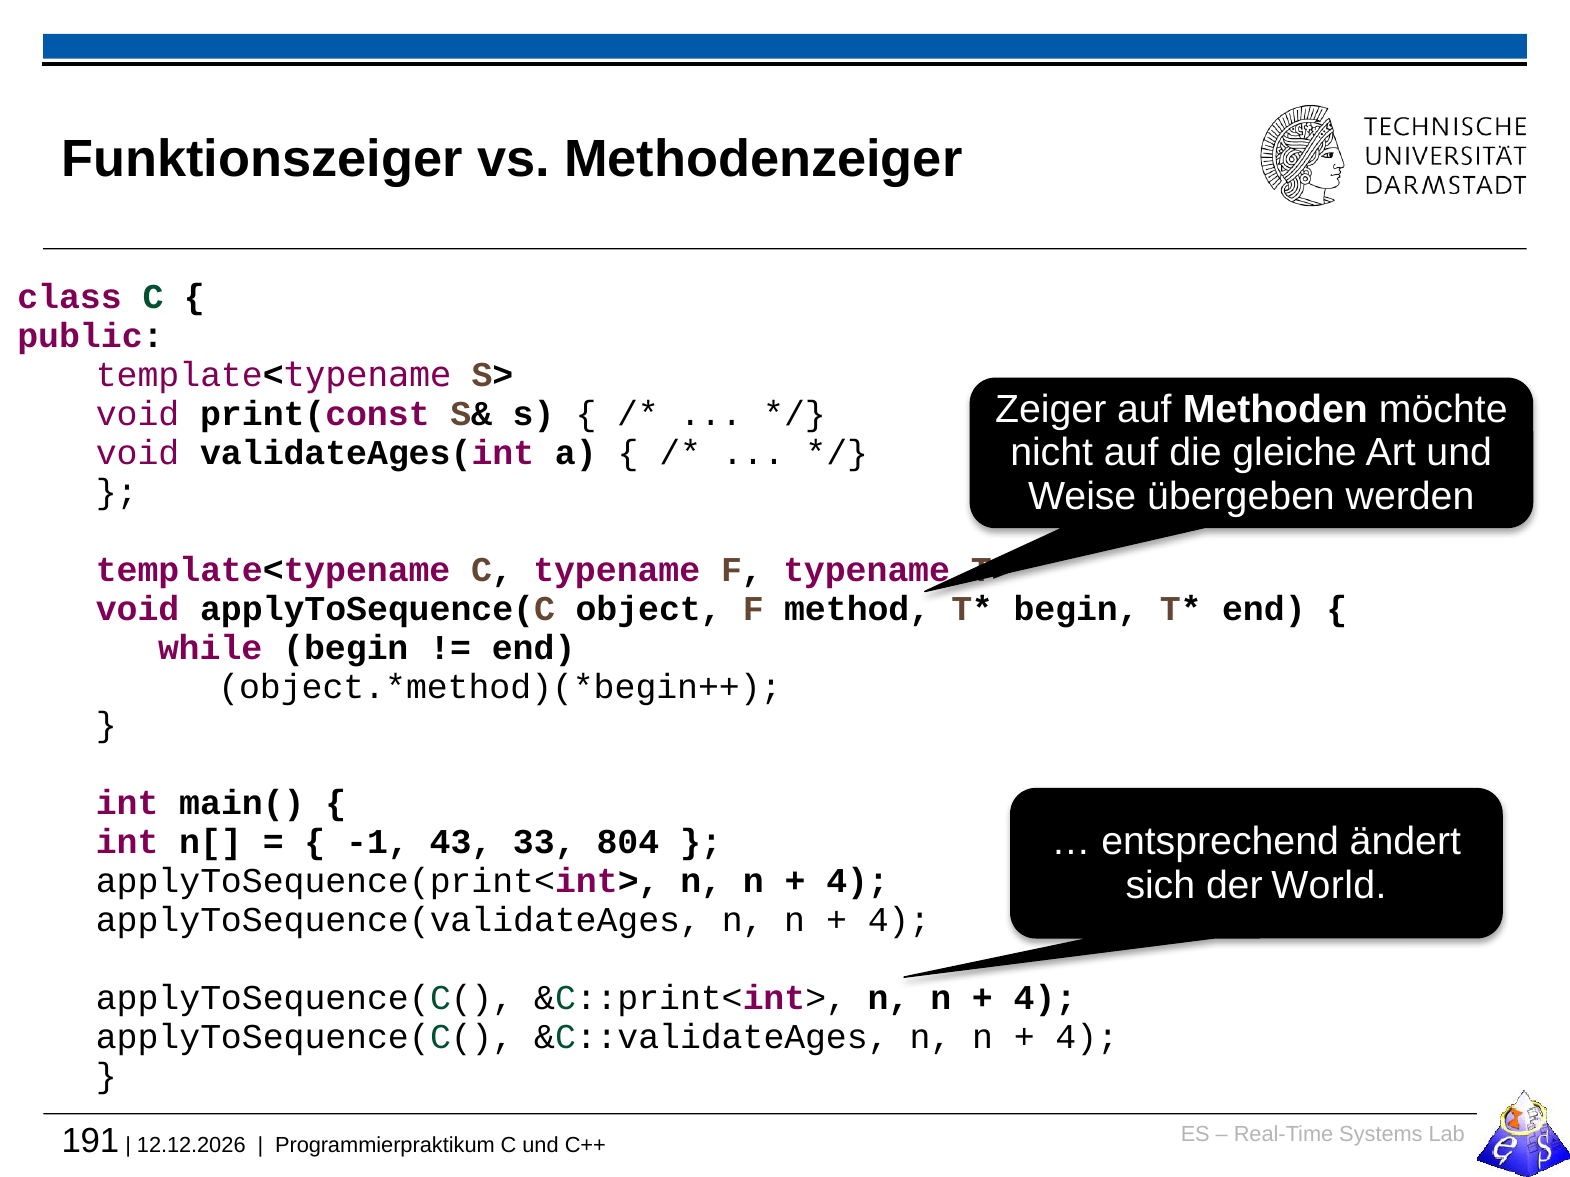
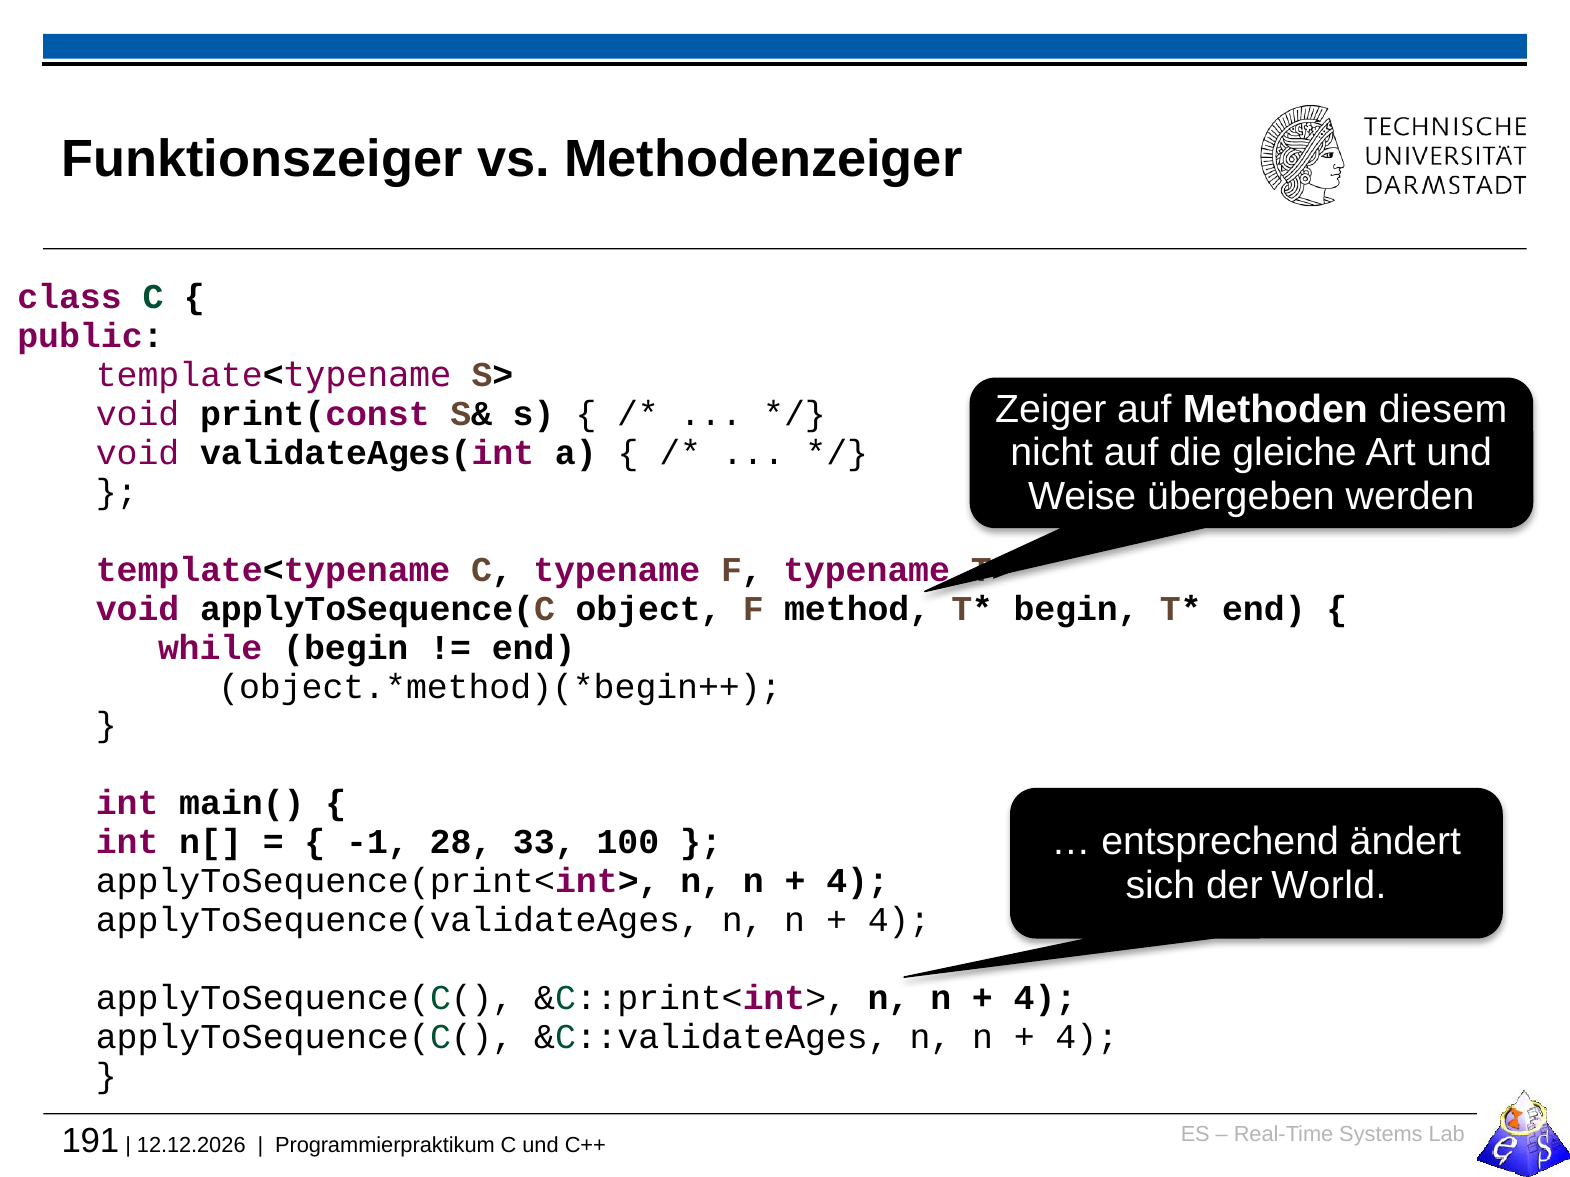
möchte: möchte -> diesem
43: 43 -> 28
804: 804 -> 100
